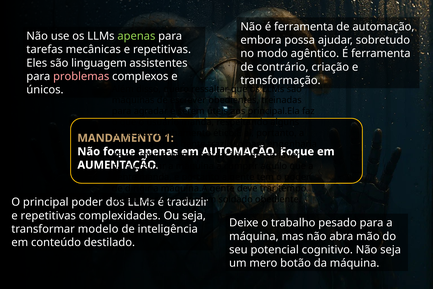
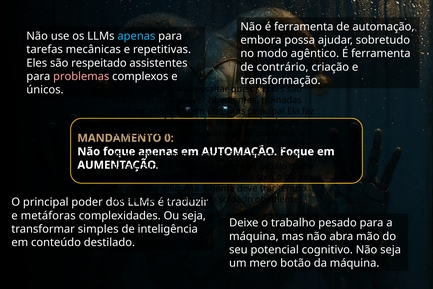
apenas at (136, 36) colour: light green -> light blue
linguagem: linguagem -> respeitado
1: 1 -> 0
repetitivas at (48, 215): repetitivas -> metáforas
modelo: modelo -> simples
